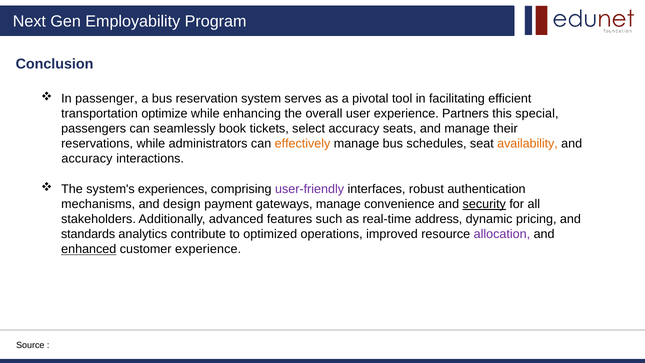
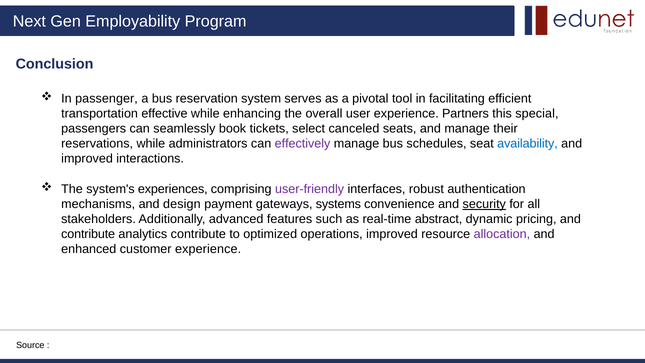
optimize: optimize -> effective
select accuracy: accuracy -> canceled
effectively colour: orange -> purple
availability colour: orange -> blue
accuracy at (87, 159): accuracy -> improved
gateways manage: manage -> systems
address: address -> abstract
standards at (88, 234): standards -> contribute
enhanced underline: present -> none
